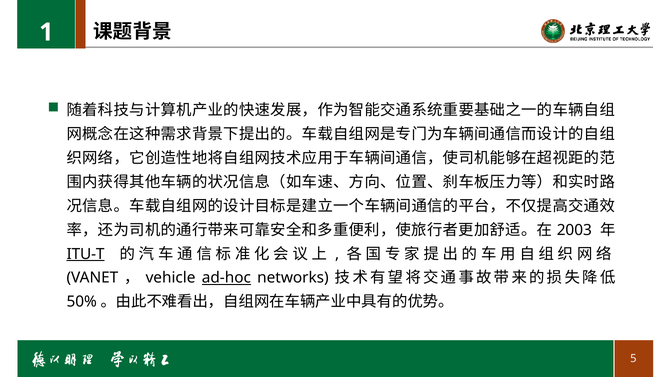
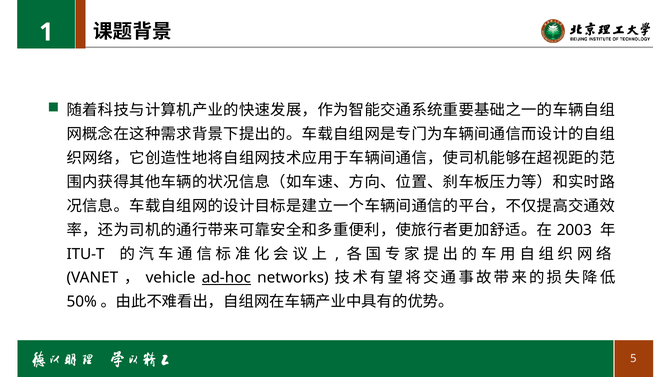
ITU-T underline: present -> none
